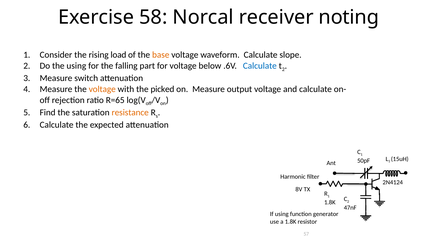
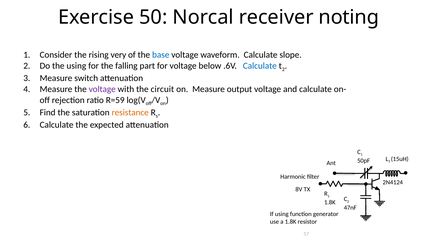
58: 58 -> 50
load: load -> very
base colour: orange -> blue
voltage at (102, 89) colour: orange -> purple
picked: picked -> circuit
R=65: R=65 -> R=59
